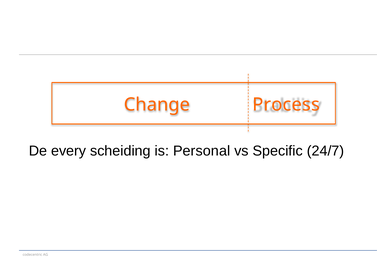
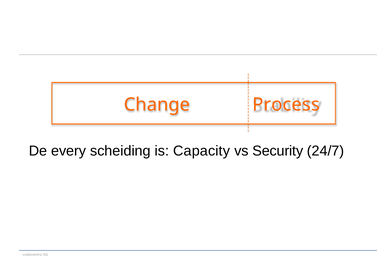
Personal: Personal -> Capacity
Specific: Specific -> Security
